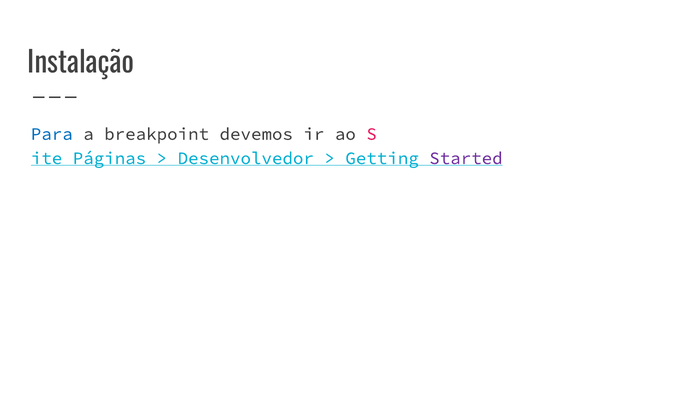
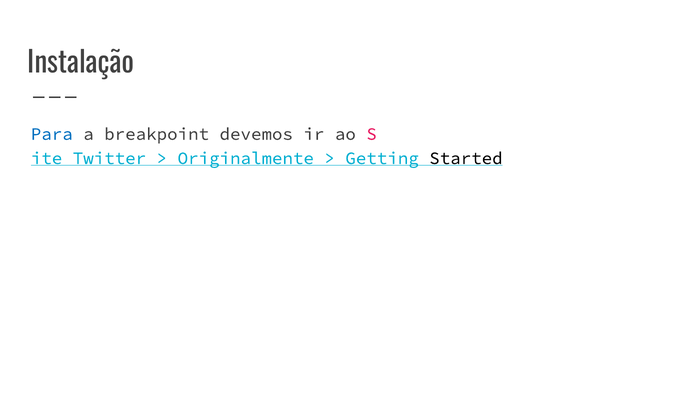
Páginas: Páginas -> Twitter
Desenvolvedor: Desenvolvedor -> Originalmente
Started colour: purple -> black
